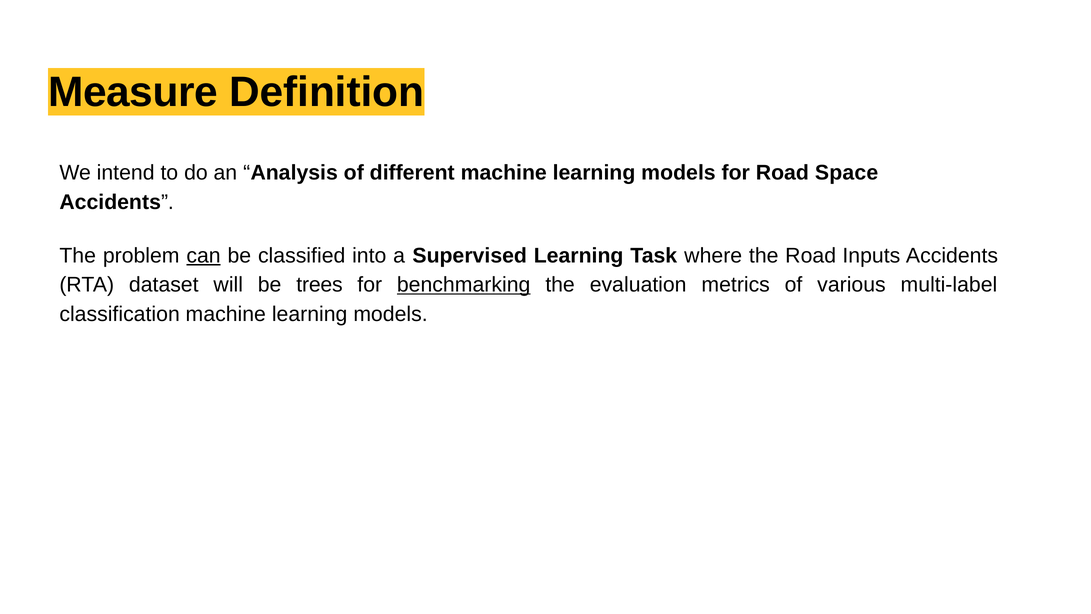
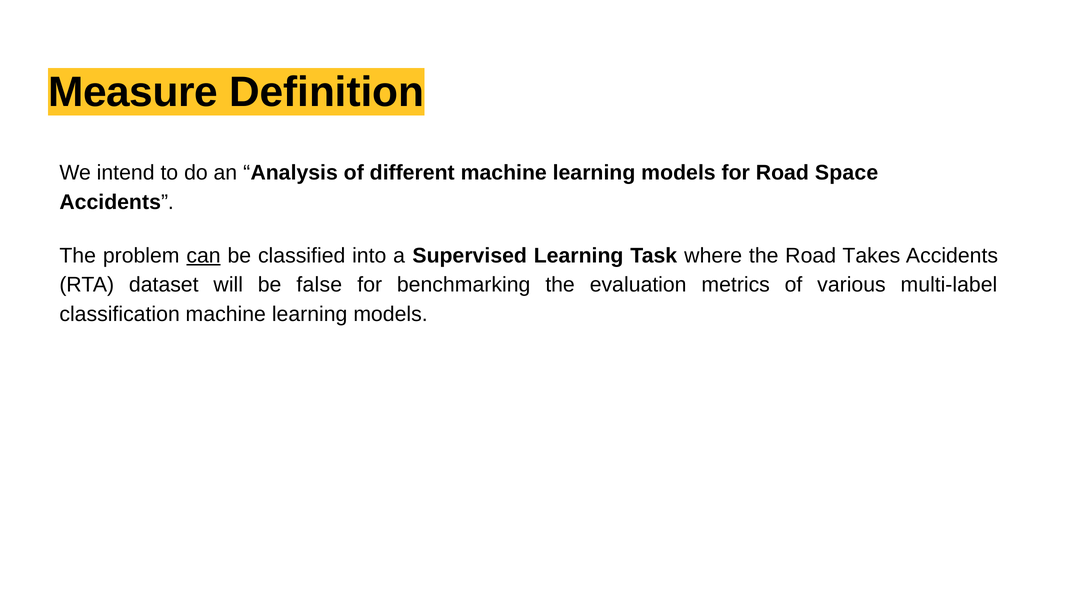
Inputs: Inputs -> Takes
trees: trees -> false
benchmarking underline: present -> none
